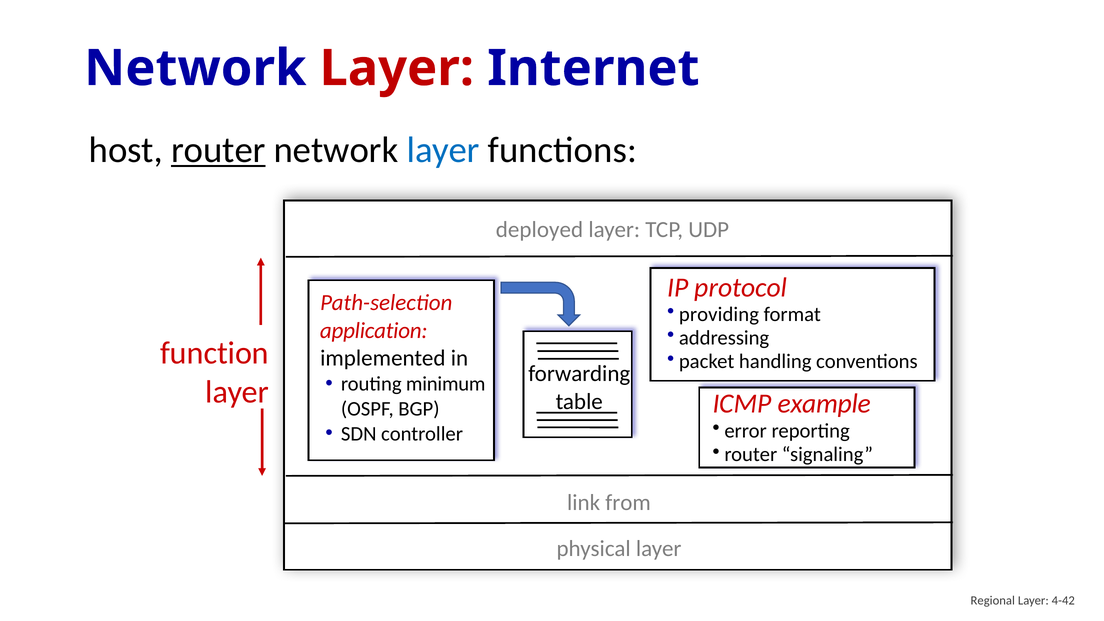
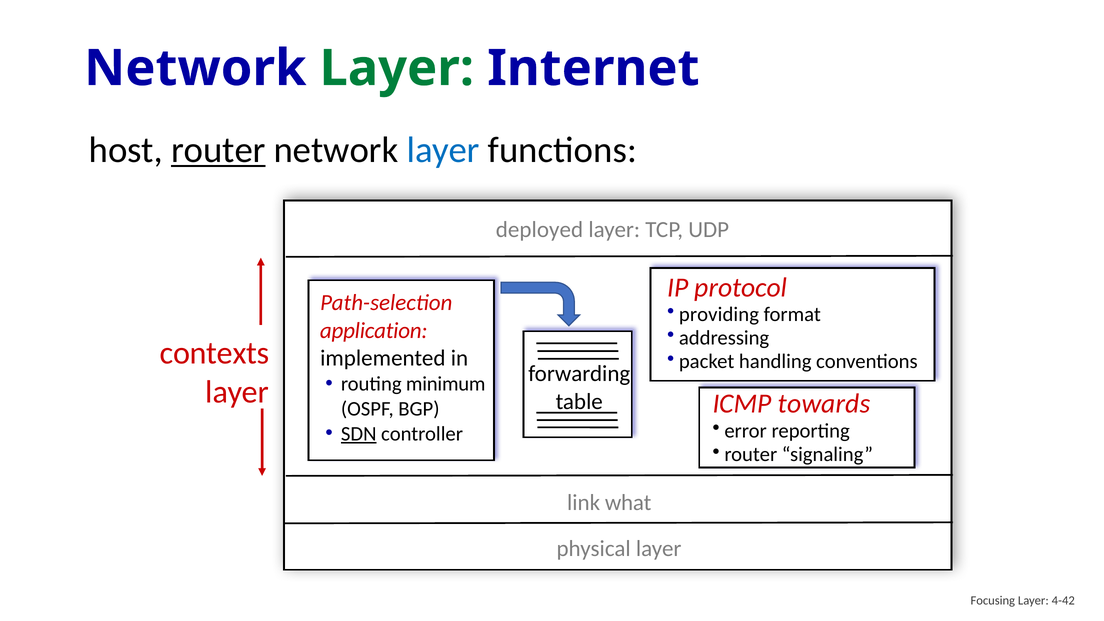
Layer at (397, 68) colour: red -> green
function: function -> contexts
example: example -> towards
SDN underline: none -> present
from: from -> what
Regional: Regional -> Focusing
